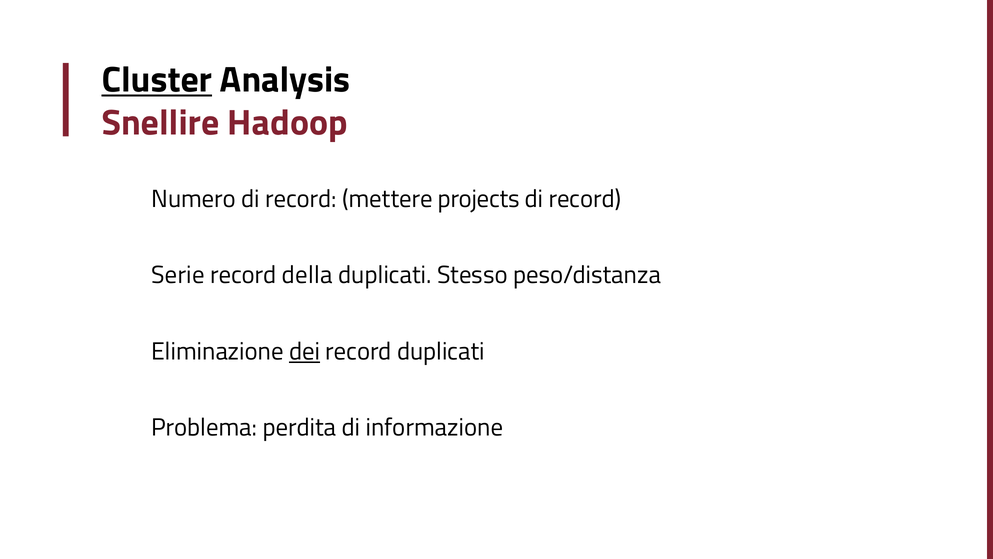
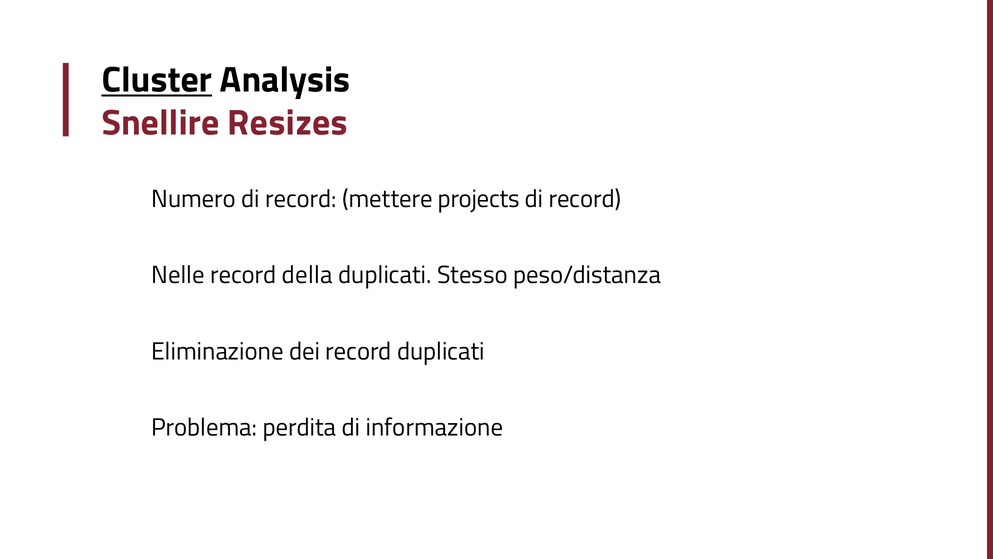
Hadoop: Hadoop -> Resizes
Serie: Serie -> Nelle
dei underline: present -> none
